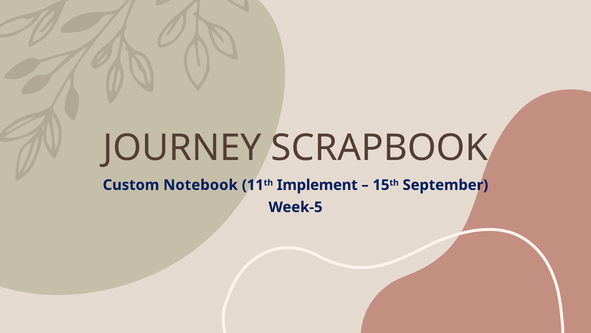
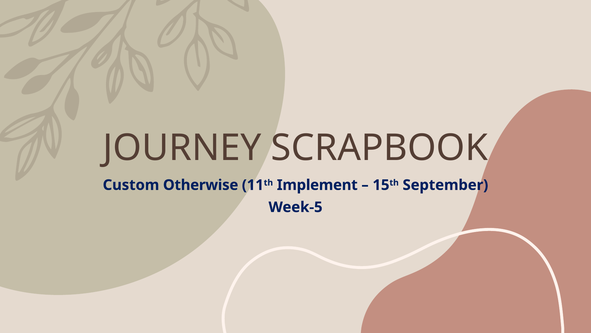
Notebook: Notebook -> Otherwise
